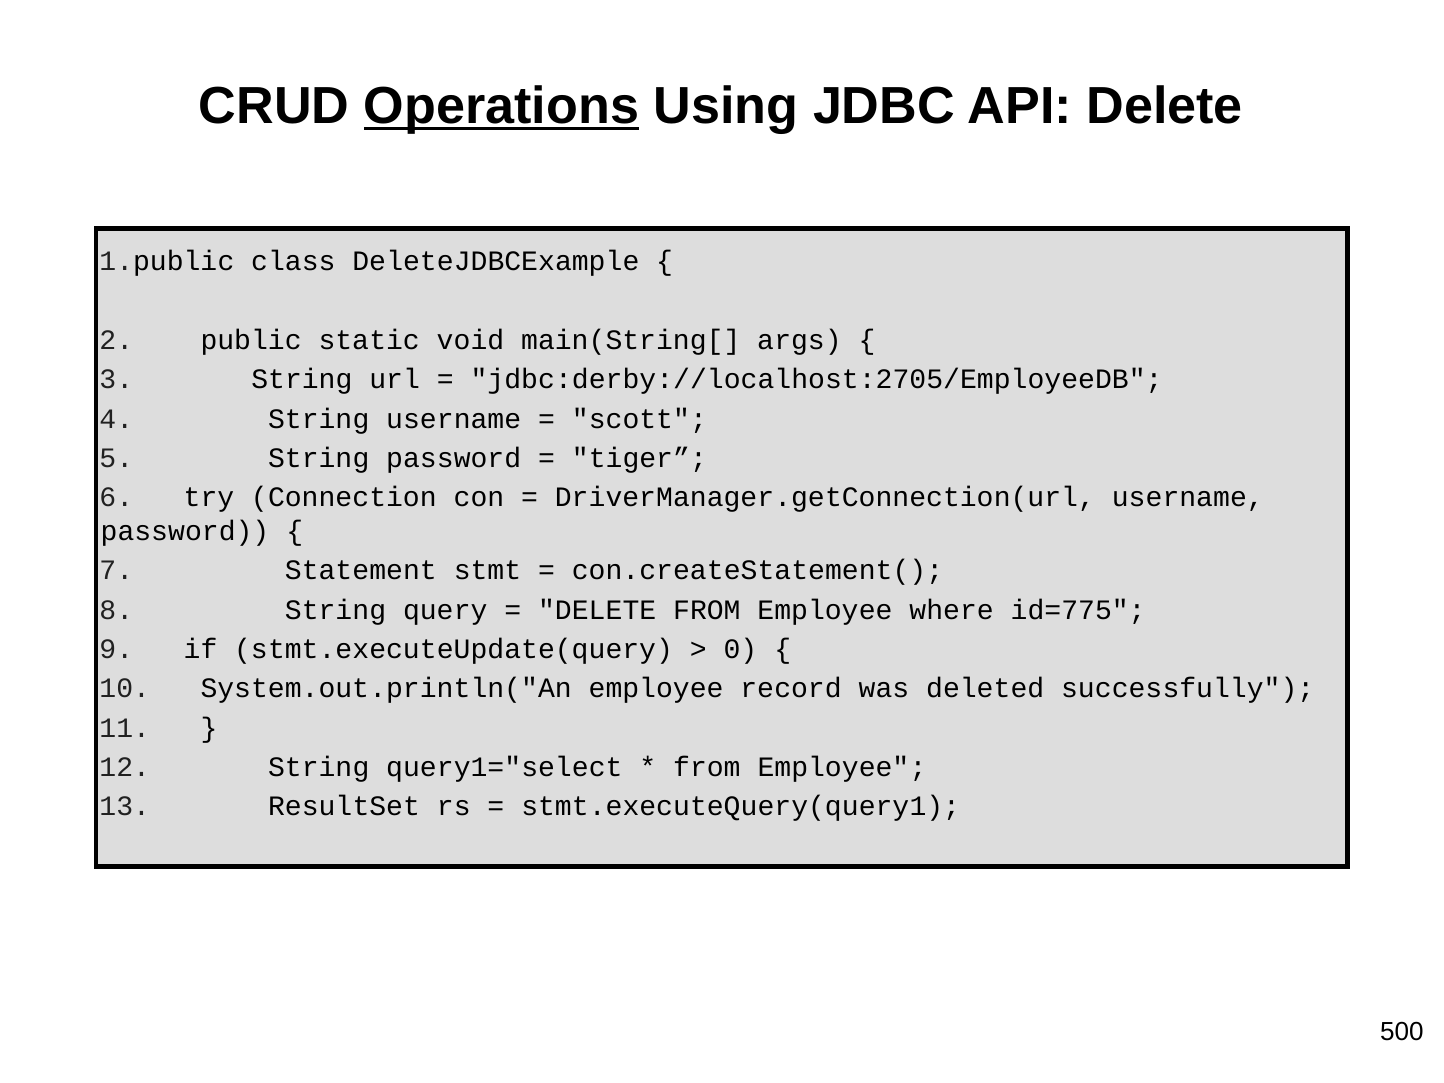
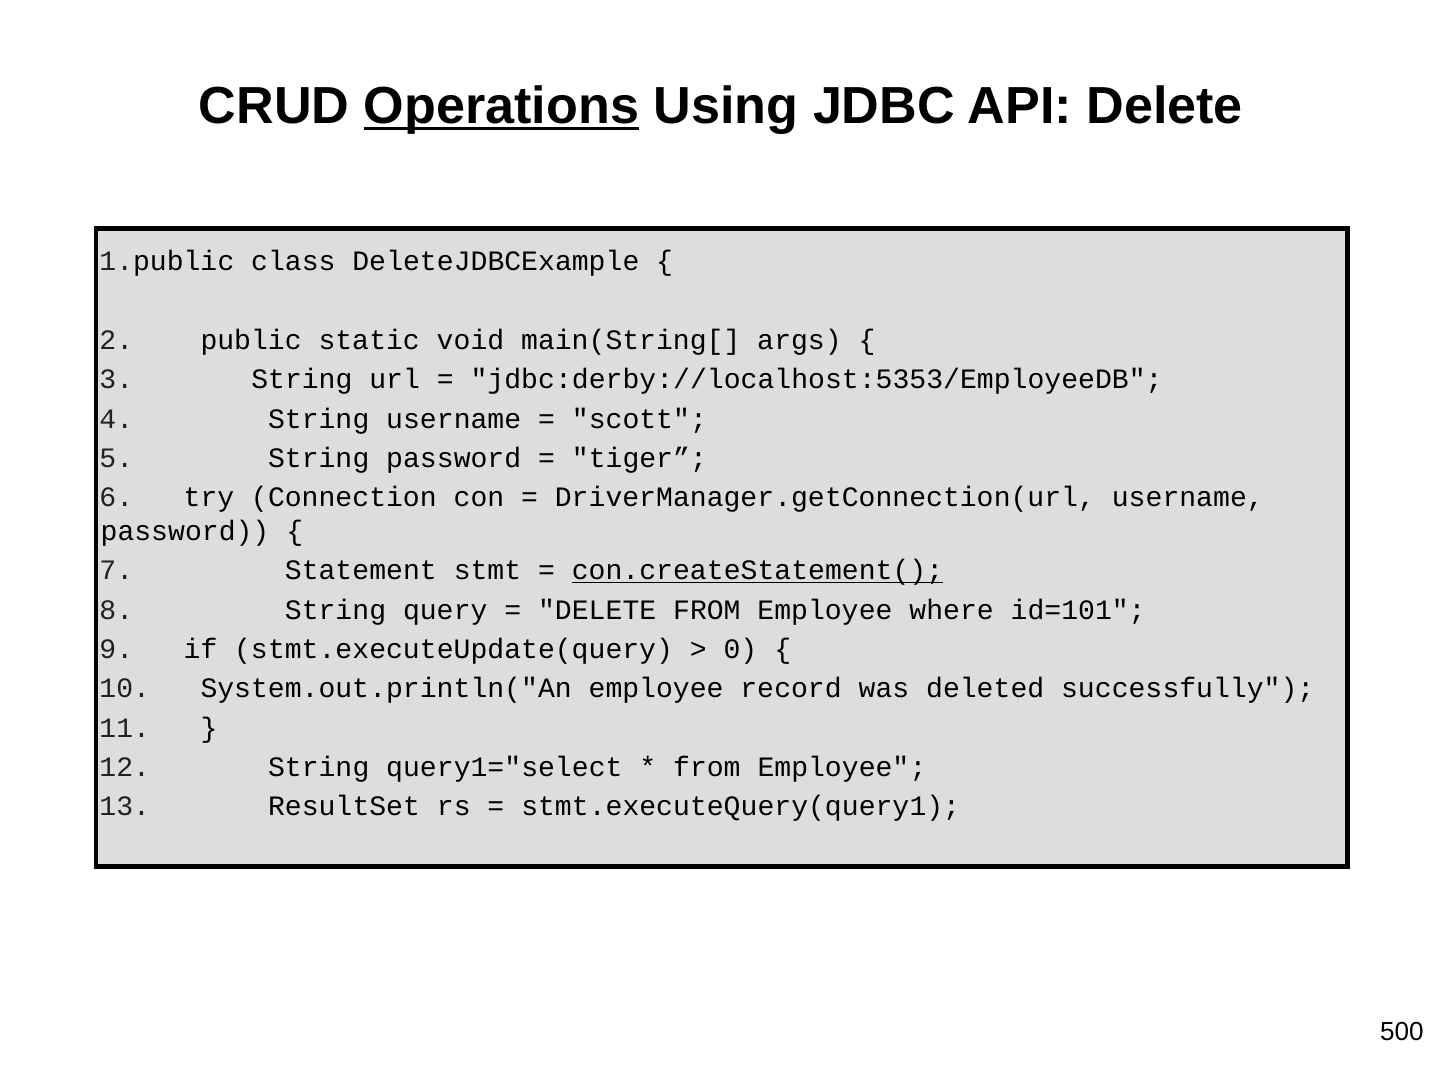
jdbc:derby://localhost:2705/EmployeeDB: jdbc:derby://localhost:2705/EmployeeDB -> jdbc:derby://localhost:5353/EmployeeDB
con.createStatement( underline: none -> present
id=775: id=775 -> id=101
